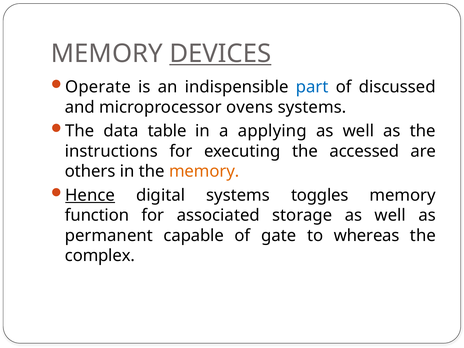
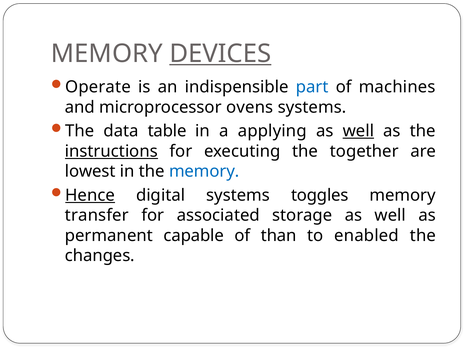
discussed: discussed -> machines
well at (358, 131) underline: none -> present
instructions underline: none -> present
accessed: accessed -> together
others: others -> lowest
memory at (204, 171) colour: orange -> blue
function: function -> transfer
gate: gate -> than
whereas: whereas -> enabled
complex: complex -> changes
